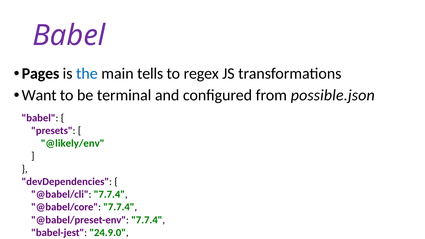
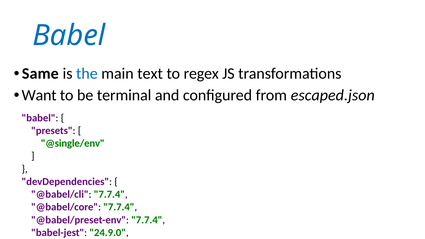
Babel at (69, 36) colour: purple -> blue
Pages: Pages -> Same
tells: tells -> text
possible.json: possible.json -> escaped.json
@likely/env: @likely/env -> @single/env
